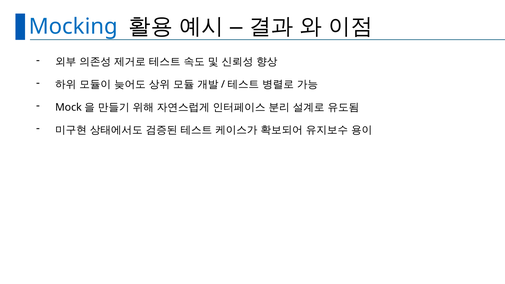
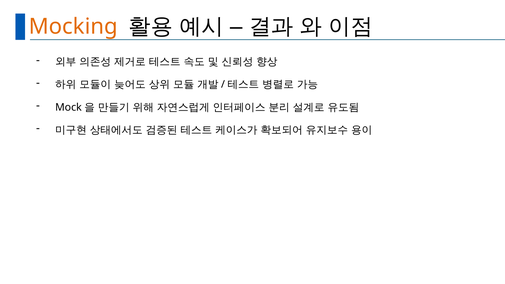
Mocking colour: blue -> orange
